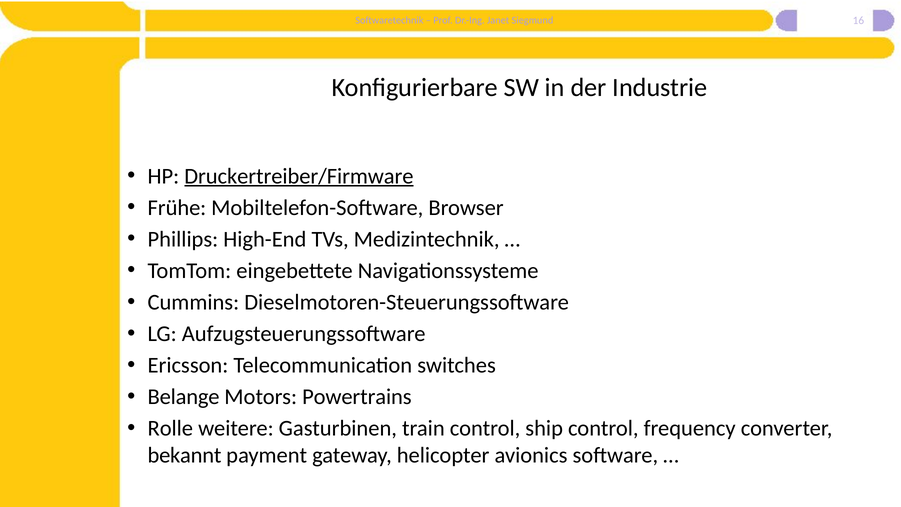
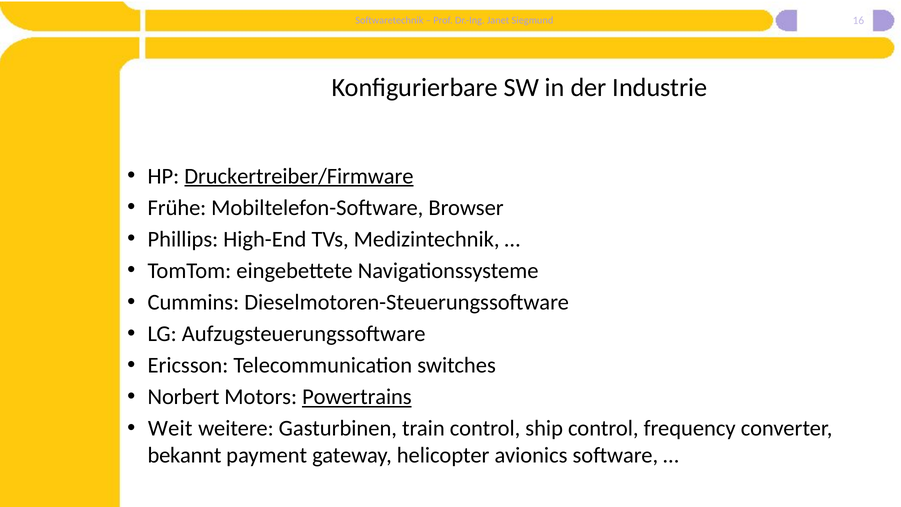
Belange: Belange -> Norbert
Powertrains underline: none -> present
Rolle: Rolle -> Weit
